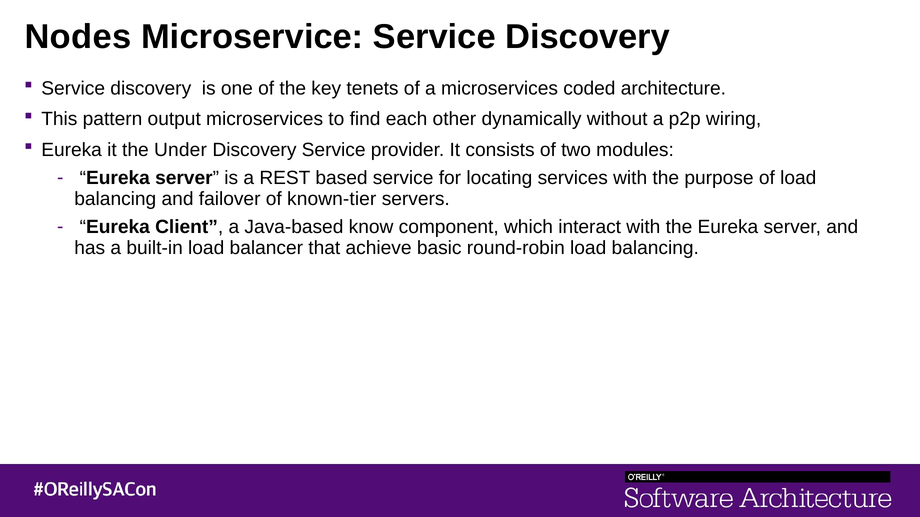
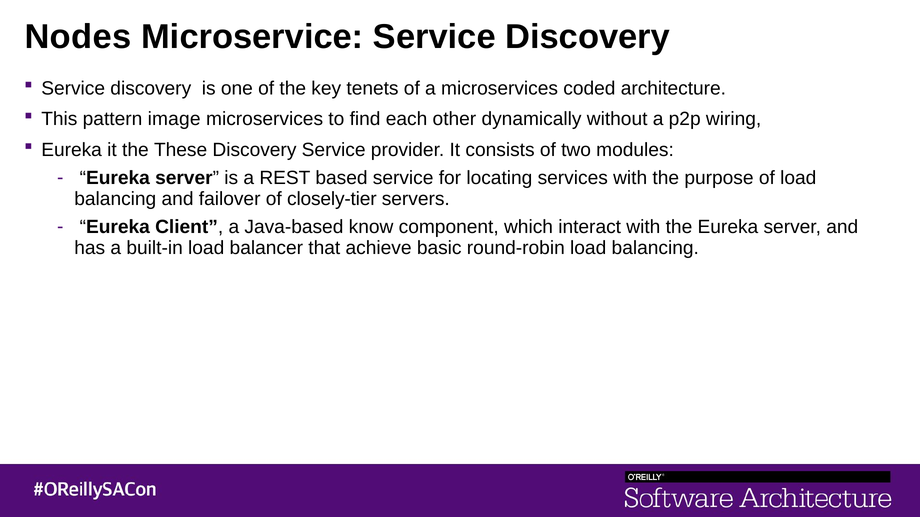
output: output -> image
Under: Under -> These
known-tier: known-tier -> closely-tier
